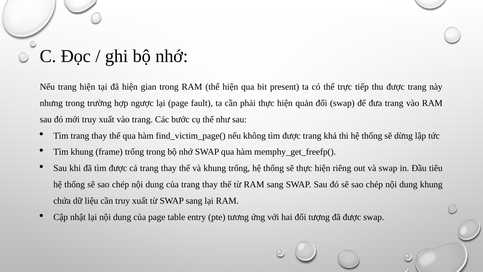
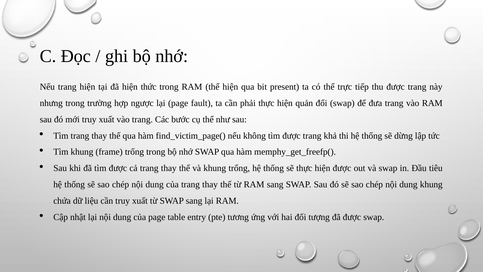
gian: gian -> thức
hiện riêng: riêng -> được
